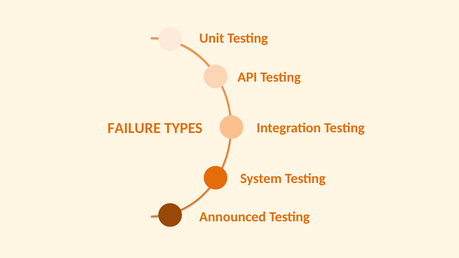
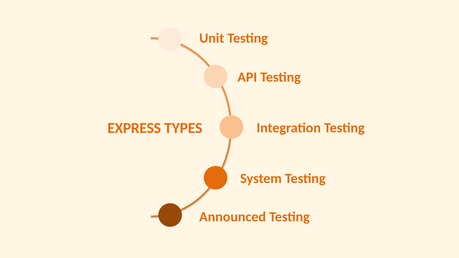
FAILURE: FAILURE -> EXPRESS
